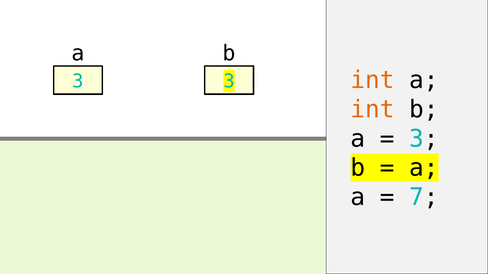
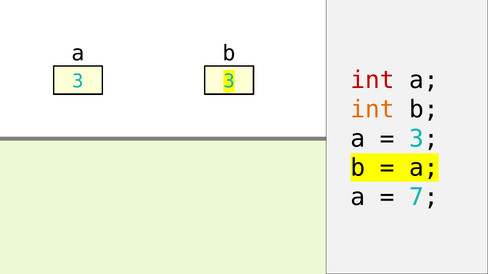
int at (373, 80) colour: orange -> red
